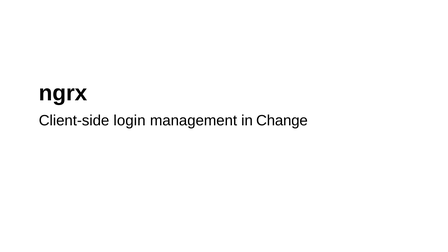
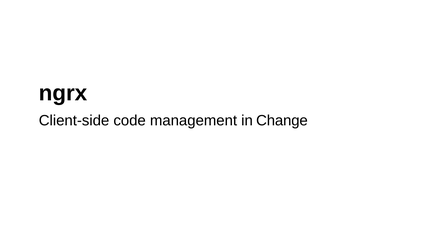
login: login -> code
